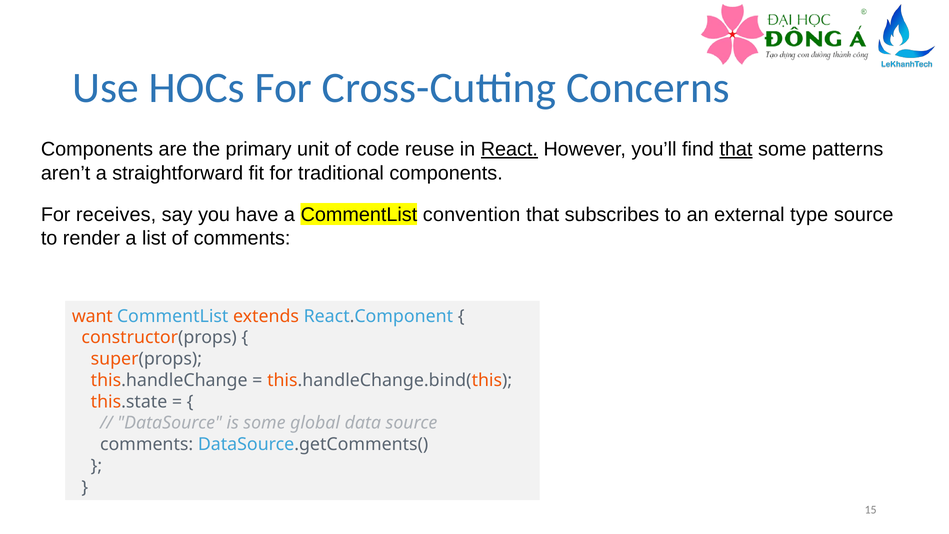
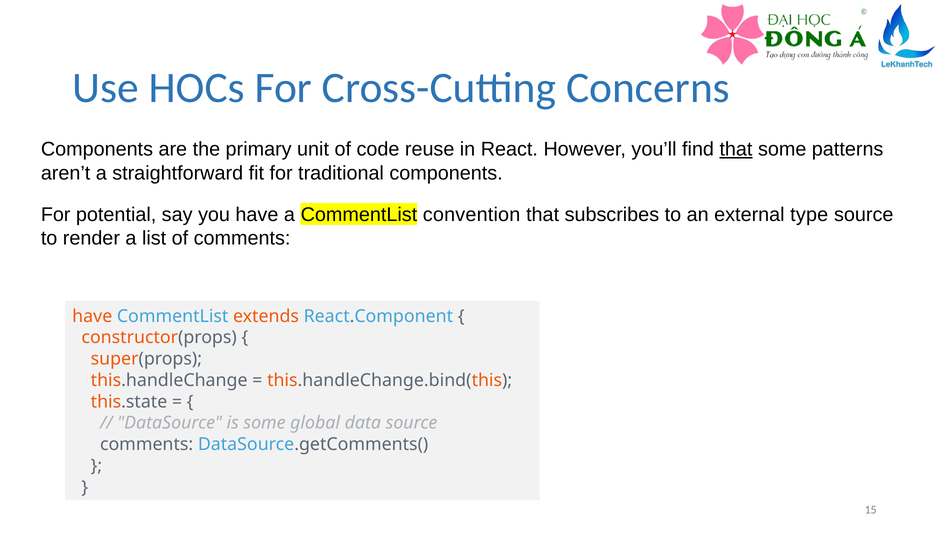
React underline: present -> none
receives: receives -> potential
want at (92, 316): want -> have
